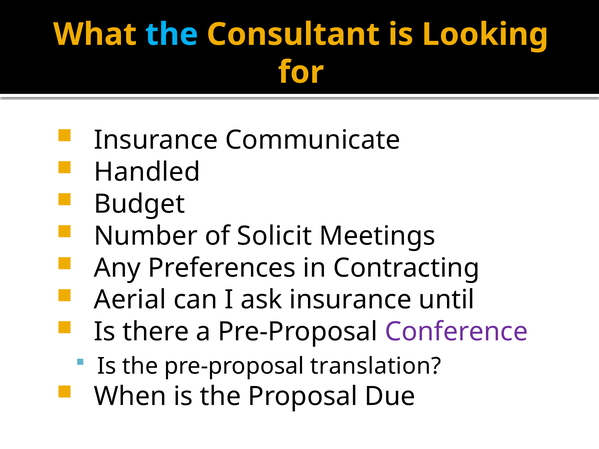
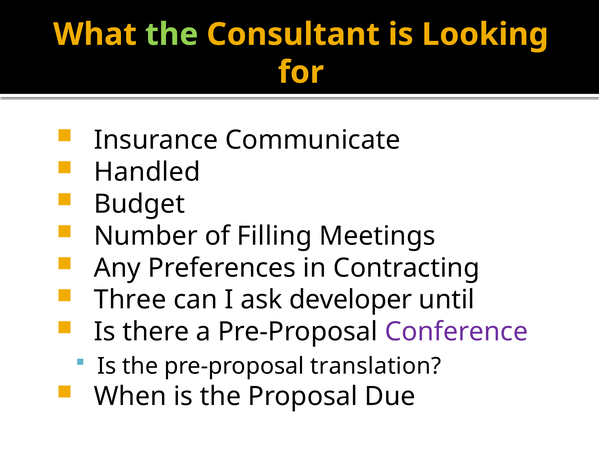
the at (172, 34) colour: light blue -> light green
Solicit: Solicit -> Filling
Aerial: Aerial -> Three
ask insurance: insurance -> developer
